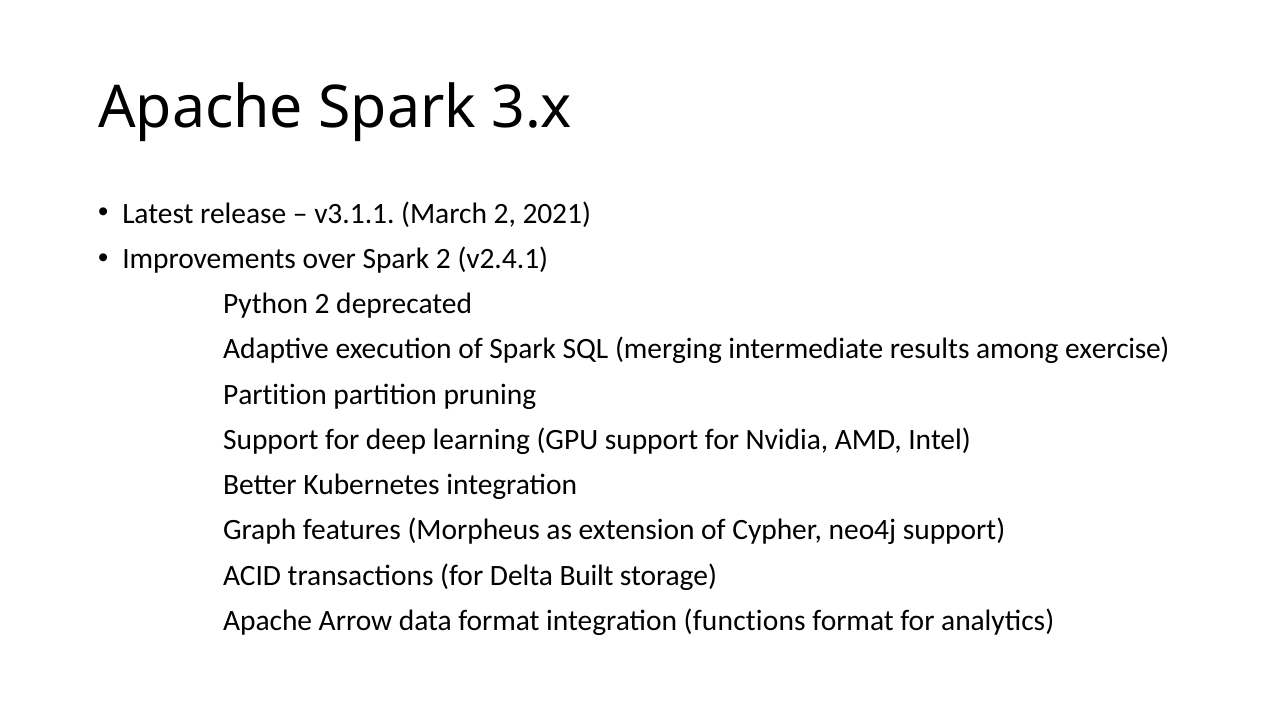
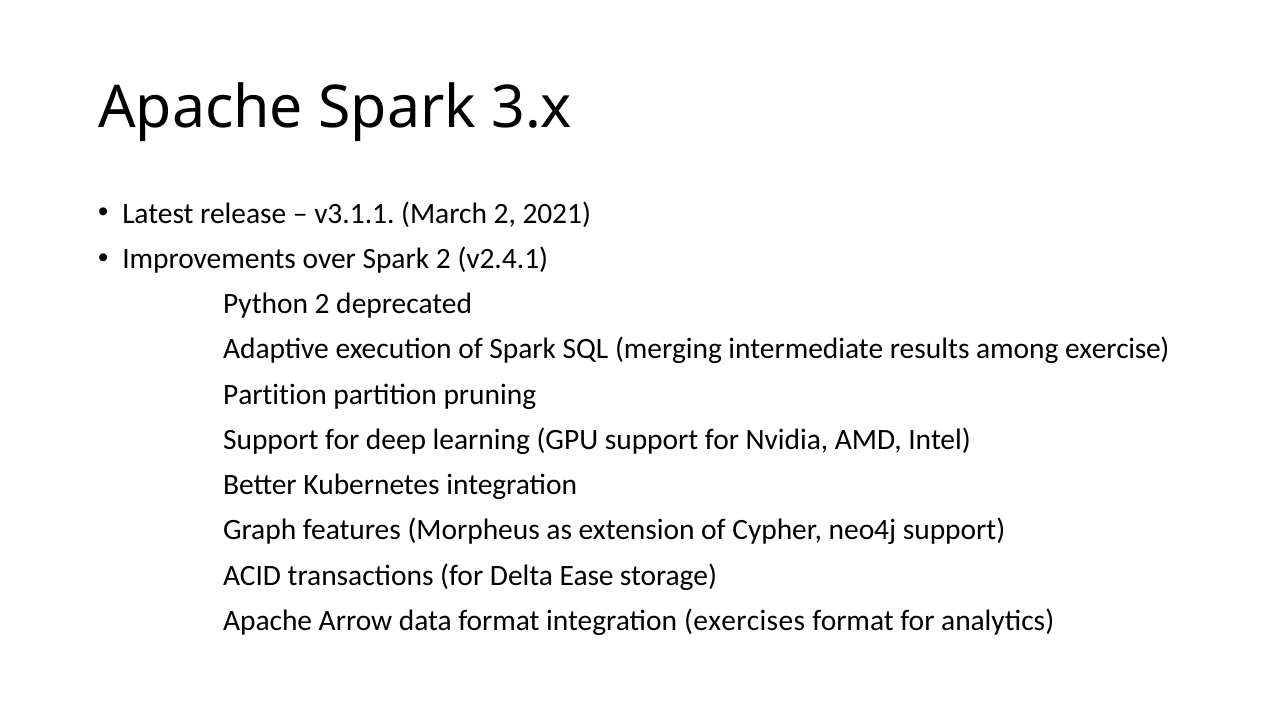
Built: Built -> Ease
functions: functions -> exercises
